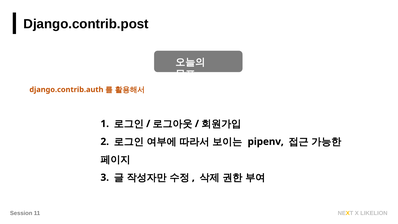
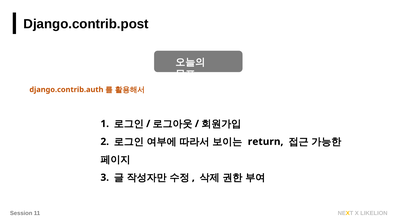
pipenv: pipenv -> return
